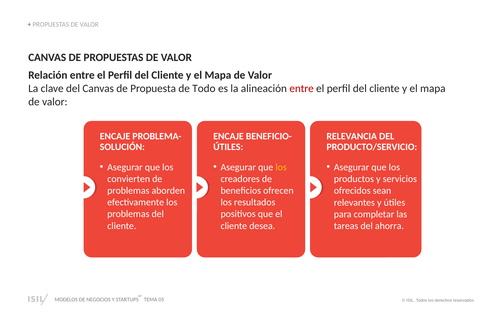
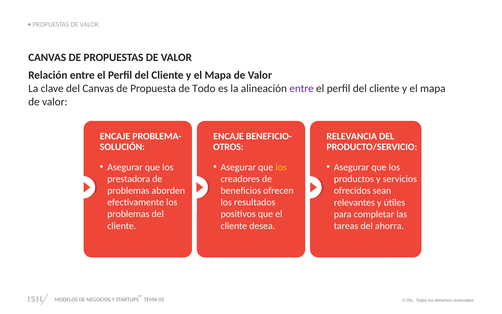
entre at (302, 89) colour: red -> purple
ÚTILES at (228, 147): ÚTILES -> OTROS
convierten: convierten -> prestadora
